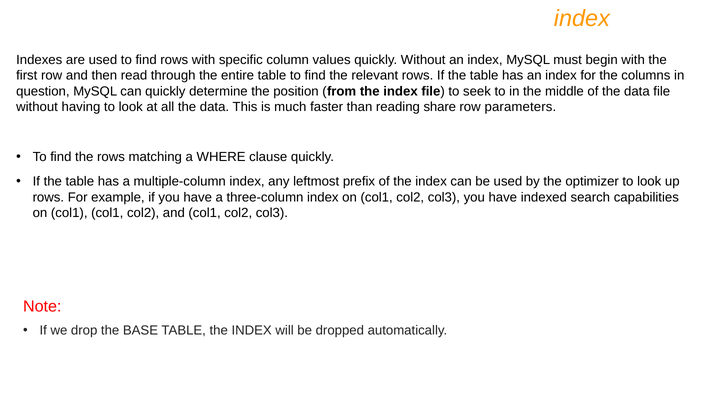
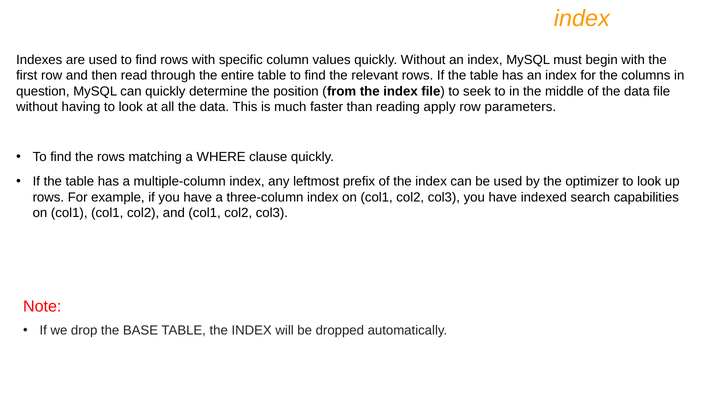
share: share -> apply
